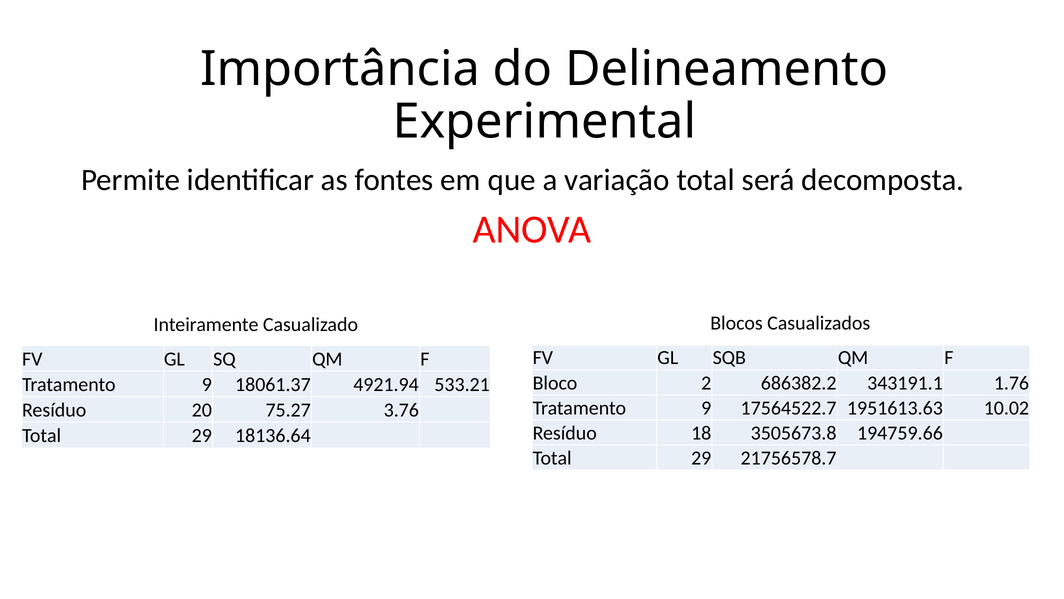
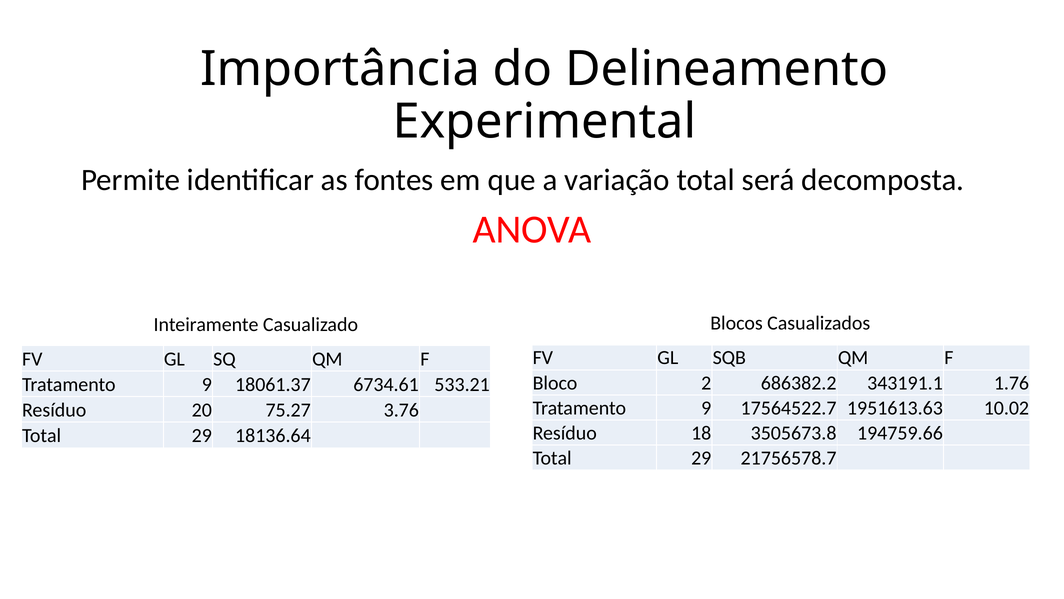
4921.94: 4921.94 -> 6734.61
